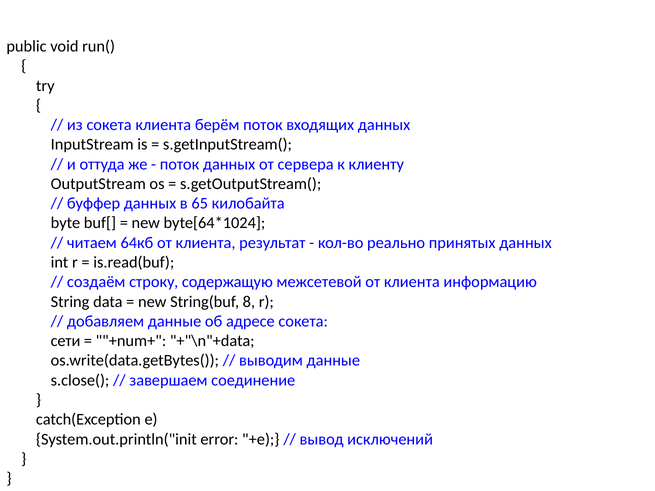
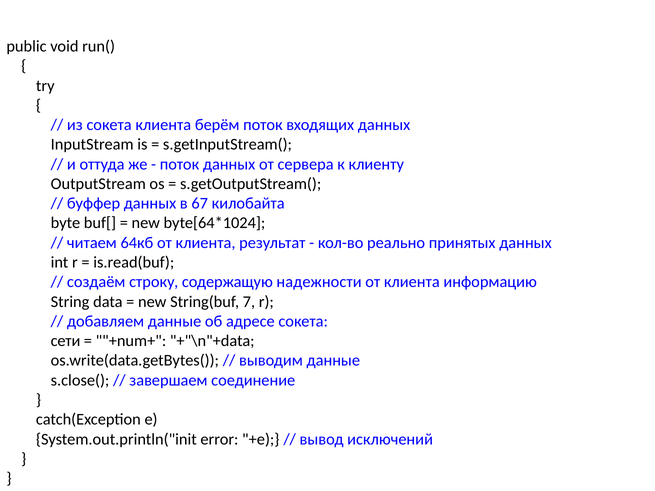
65: 65 -> 67
межсетевой: межсетевой -> надежности
8: 8 -> 7
